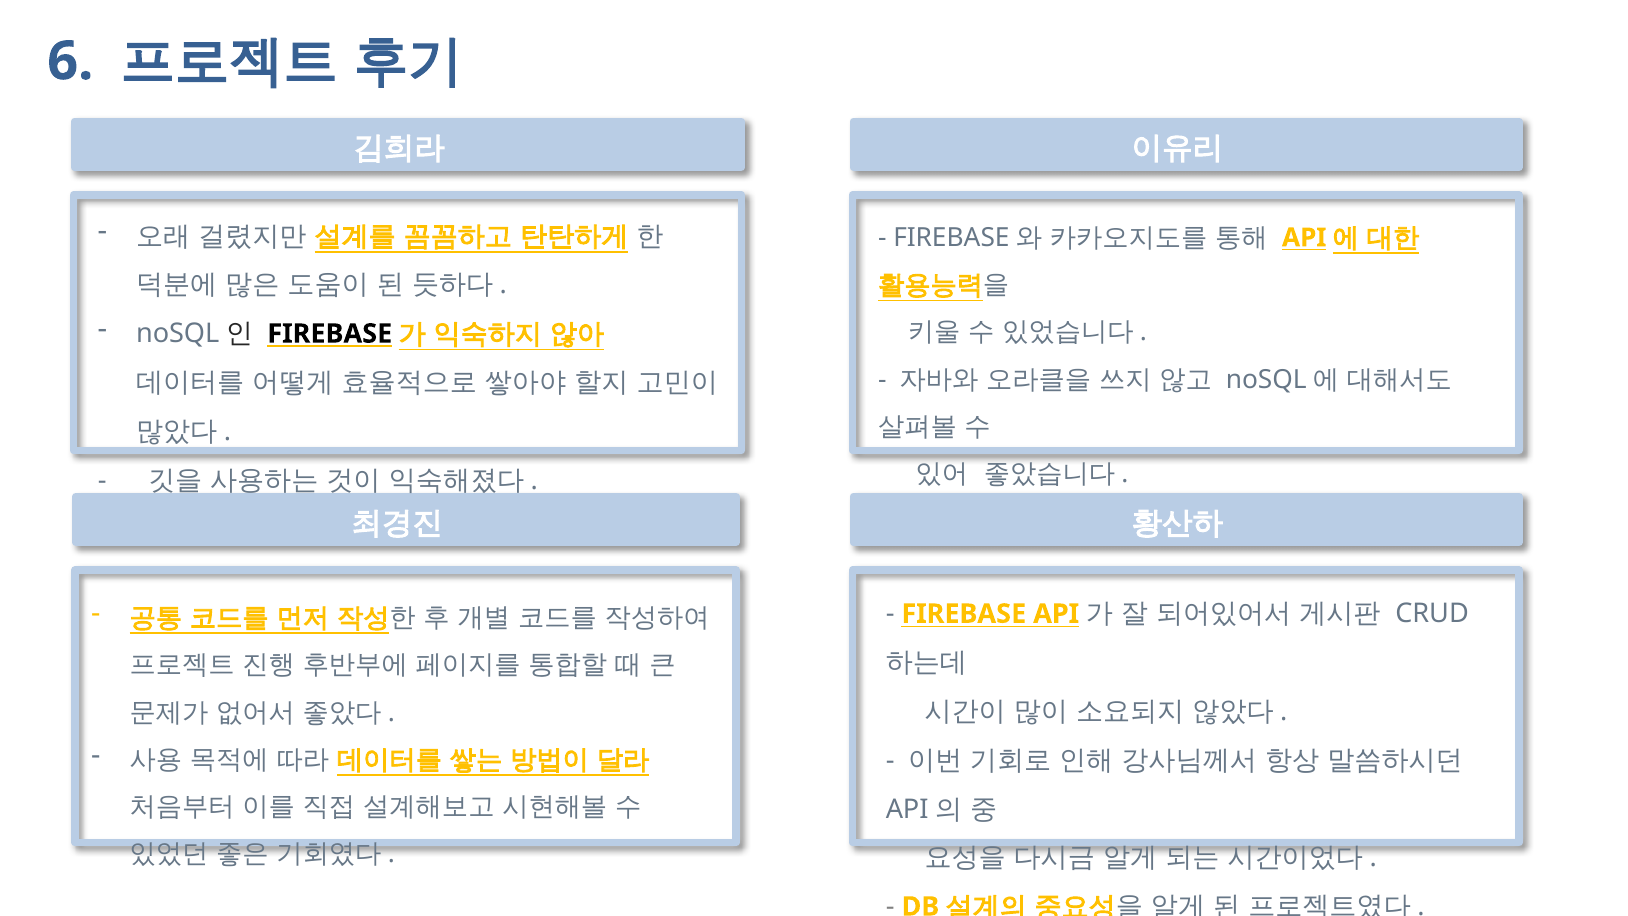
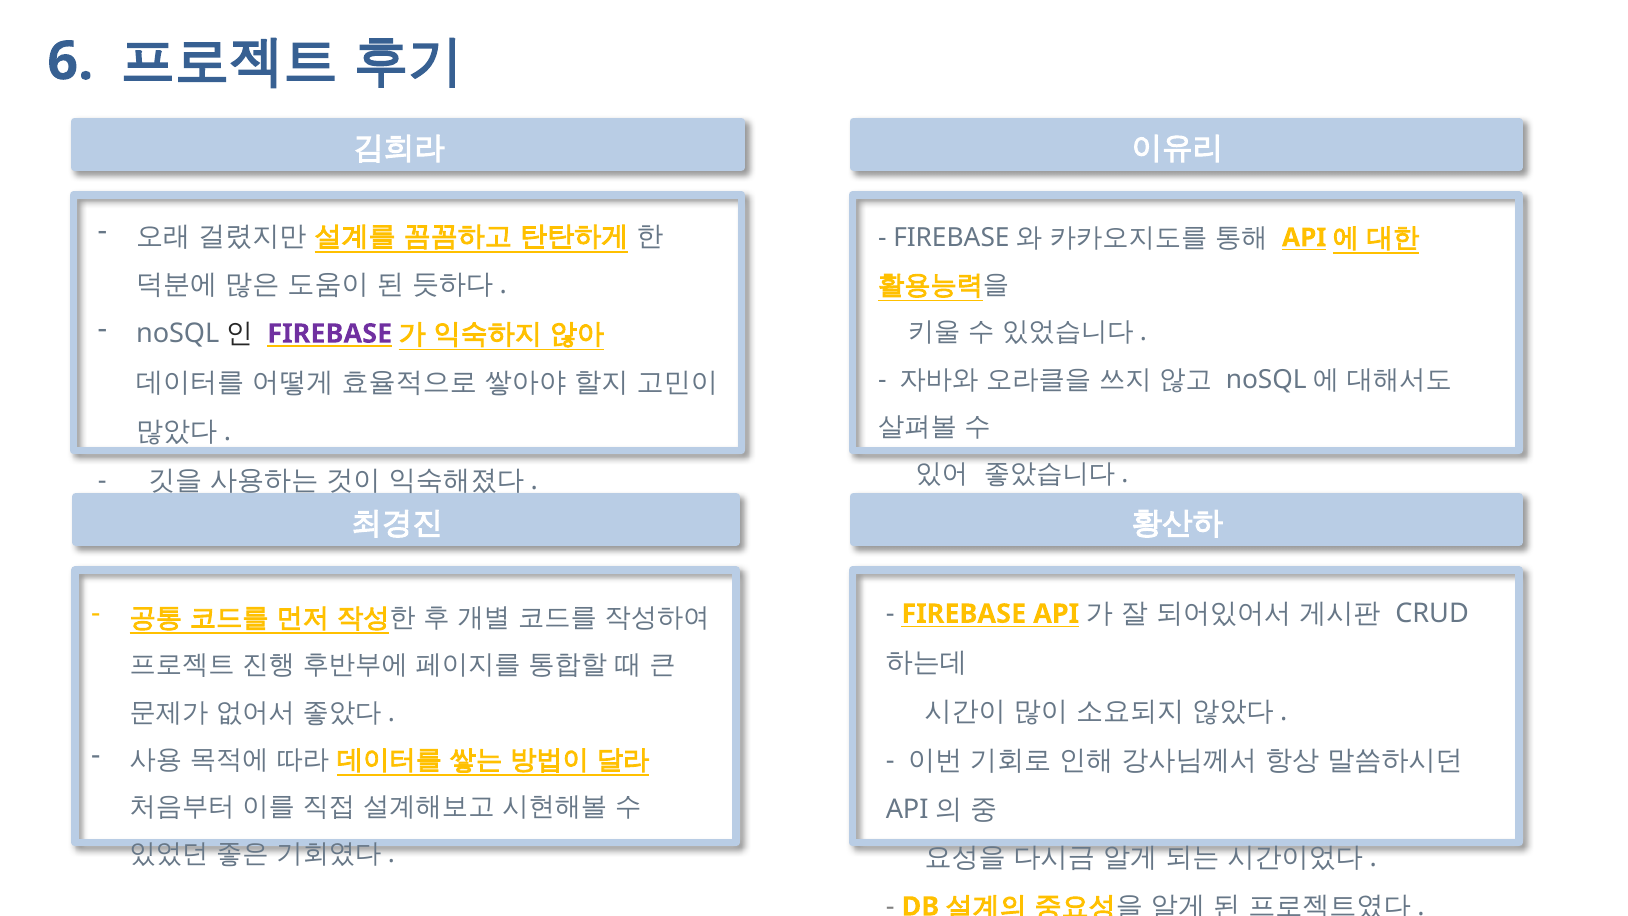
FIREBASE at (330, 334) colour: black -> purple
